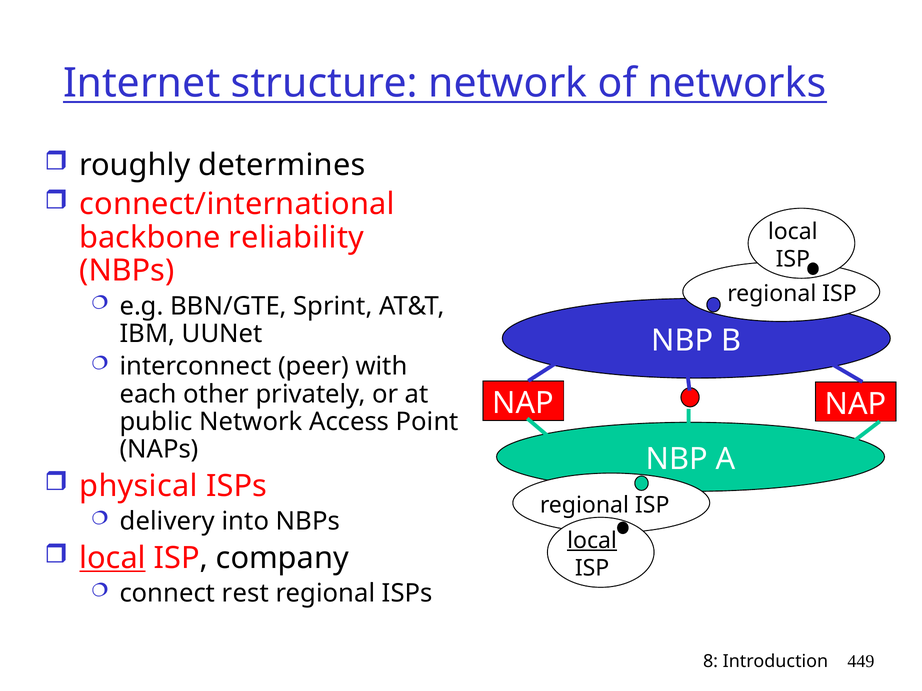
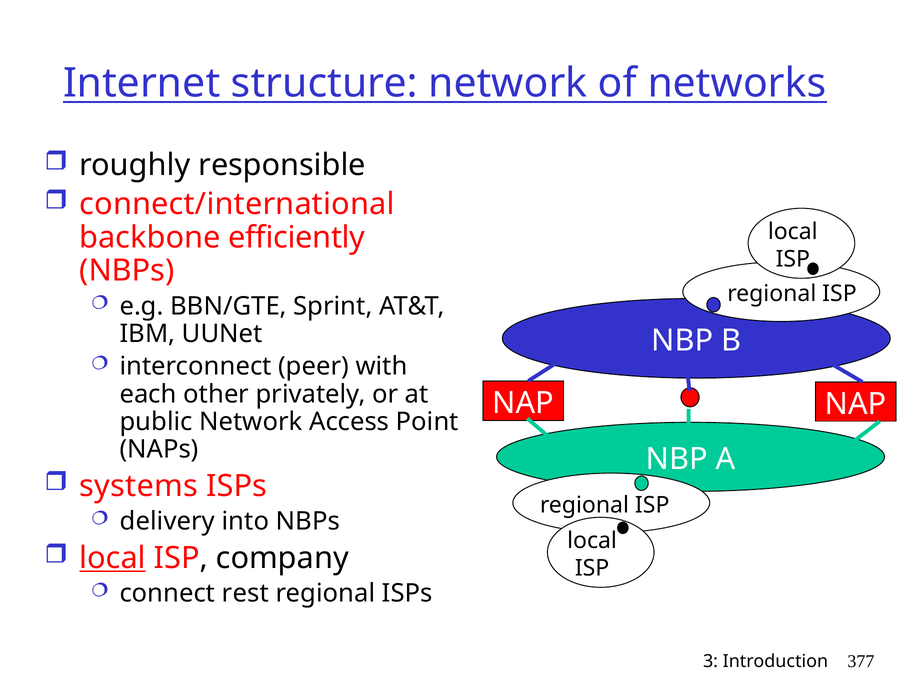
determines: determines -> responsible
reliability: reliability -> efficiently
physical: physical -> systems
local at (592, 541) underline: present -> none
8: 8 -> 3
449: 449 -> 377
